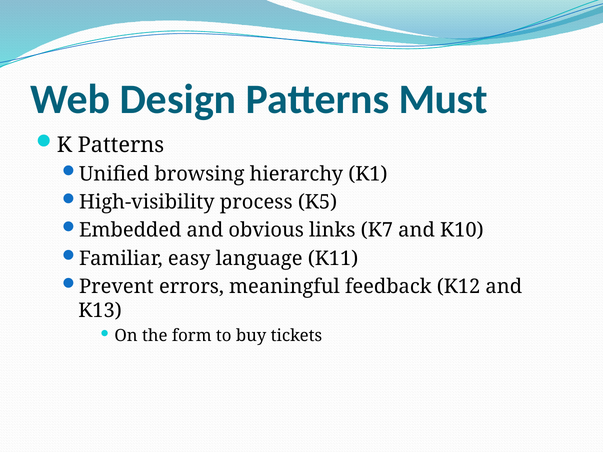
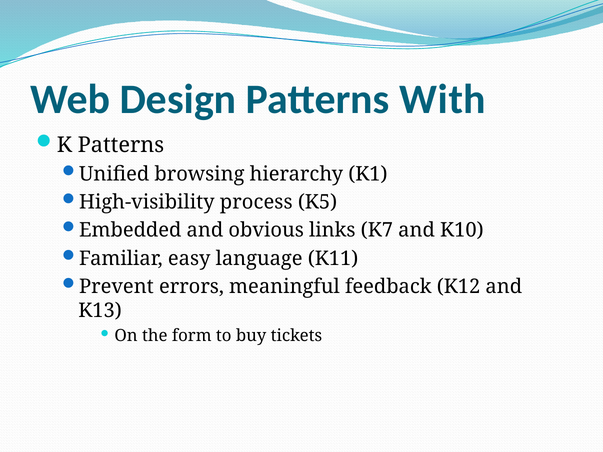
Must: Must -> With
